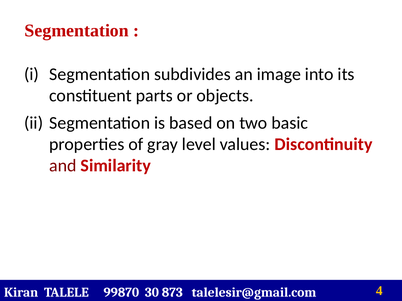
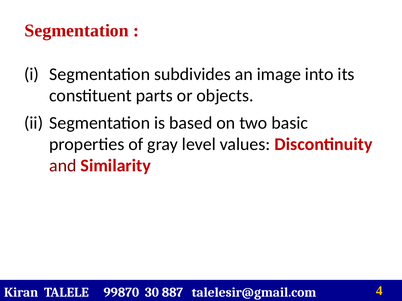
873: 873 -> 887
